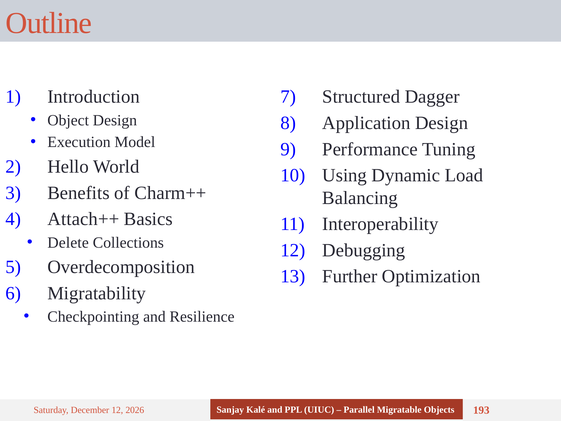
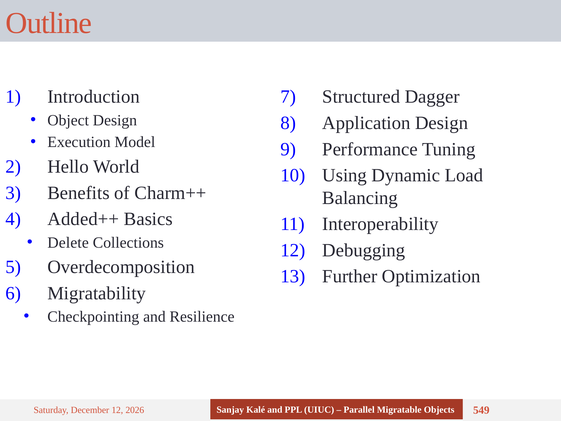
Attach++: Attach++ -> Added++
193: 193 -> 549
